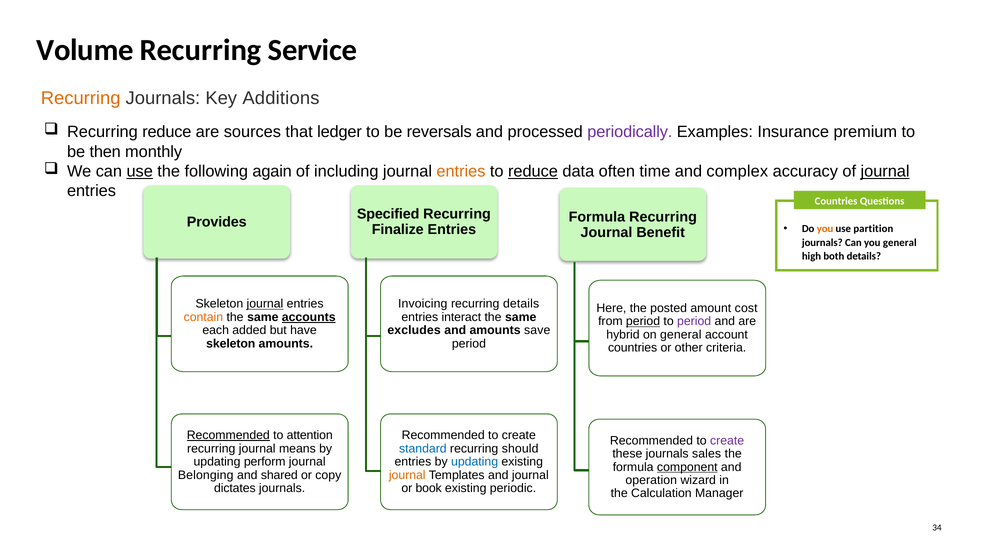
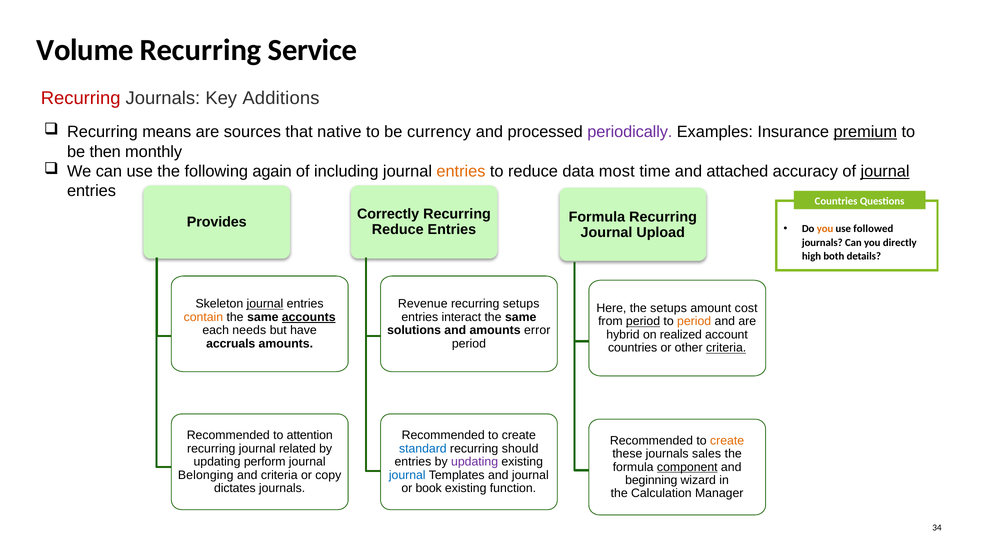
Recurring at (81, 98) colour: orange -> red
Recurring reduce: reduce -> means
ledger: ledger -> native
reversals: reversals -> currency
premium underline: none -> present
use at (140, 171) underline: present -> none
reduce at (533, 171) underline: present -> none
often: often -> most
complex: complex -> attached
Specified: Specified -> Correctly
Finalize at (398, 230): Finalize -> Reduce
partition: partition -> followed
Benefit: Benefit -> Upload
you general: general -> directly
Invoicing: Invoicing -> Revenue
recurring details: details -> setups
the posted: posted -> setups
period at (694, 322) colour: purple -> orange
added: added -> needs
excludes: excludes -> solutions
save: save -> error
on general: general -> realized
skeleton at (231, 344): skeleton -> accruals
criteria at (726, 348) underline: none -> present
Recommended at (228, 436) underline: present -> none
create at (727, 441) colour: purple -> orange
means: means -> related
updating at (475, 462) colour: blue -> purple
and shared: shared -> criteria
journal at (407, 475) colour: orange -> blue
operation: operation -> beginning
periodic: periodic -> function
